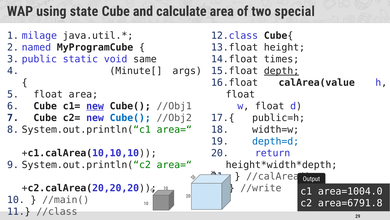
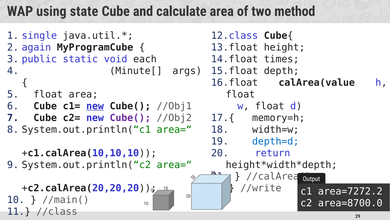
special: special -> method
milage: milage -> single
named: named -> again
same: same -> each
depth underline: present -> none
Cube( at (130, 118) colour: blue -> purple
public=h: public=h -> memory=h
area=1004.0: area=1004.0 -> area=7272.2
area=6791.8: area=6791.8 -> area=8700.0
